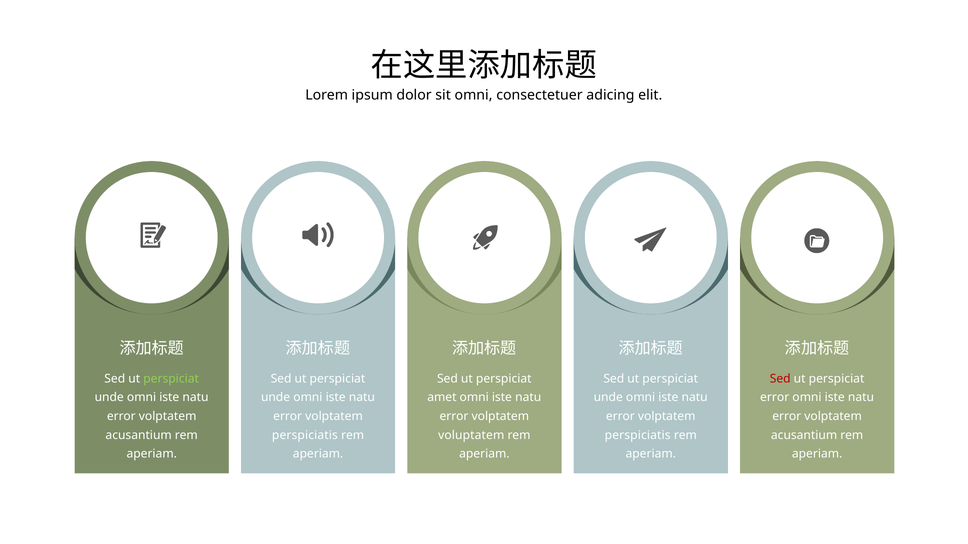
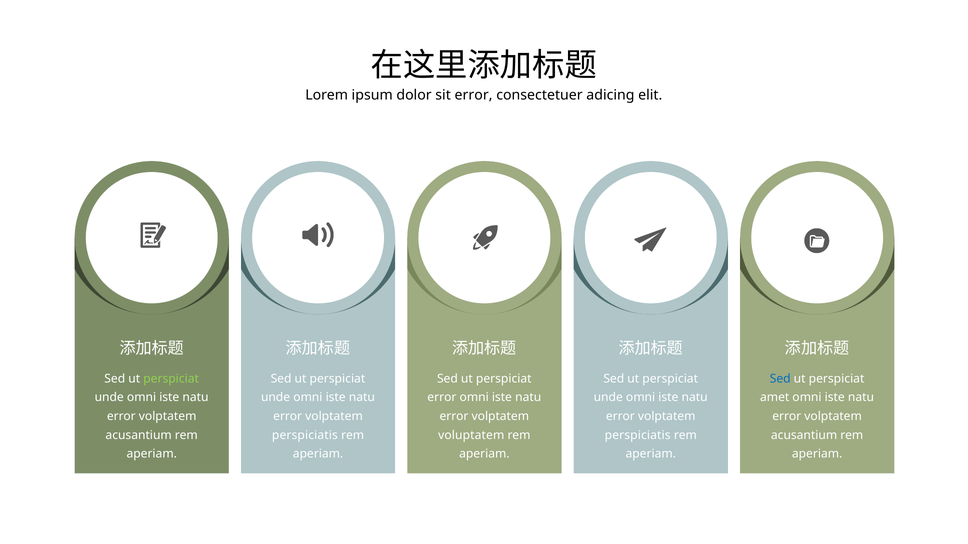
sit omni: omni -> error
Sed at (780, 379) colour: red -> blue
amet at (442, 398): amet -> error
error at (775, 398): error -> amet
